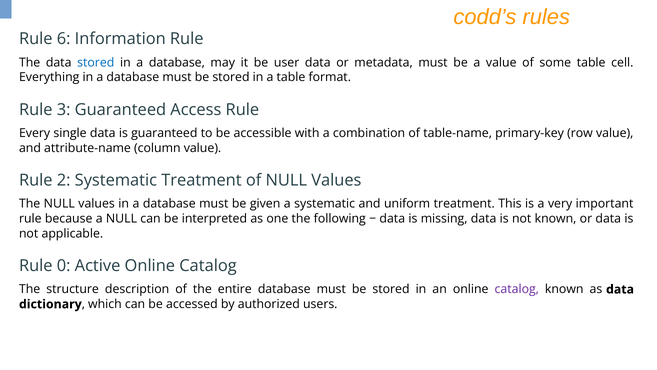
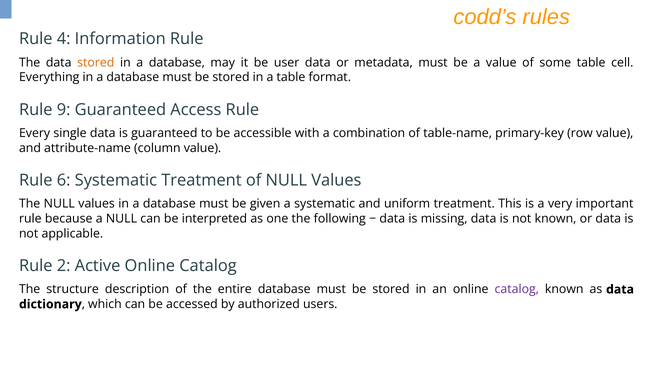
6: 6 -> 4
stored at (96, 62) colour: blue -> orange
3: 3 -> 9
2: 2 -> 6
0: 0 -> 2
